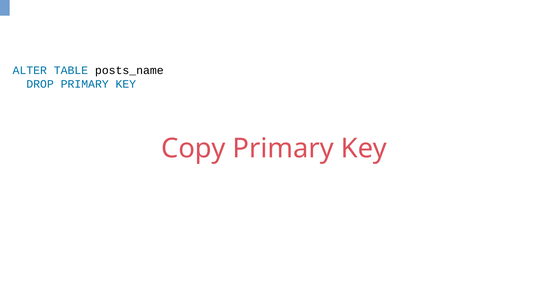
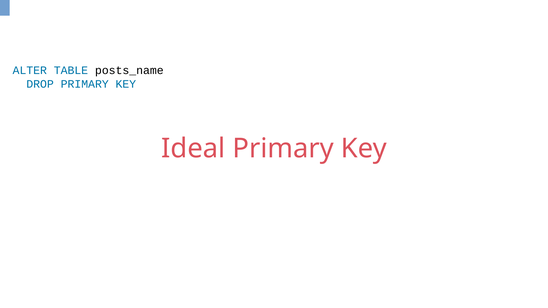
Copy: Copy -> Ideal
